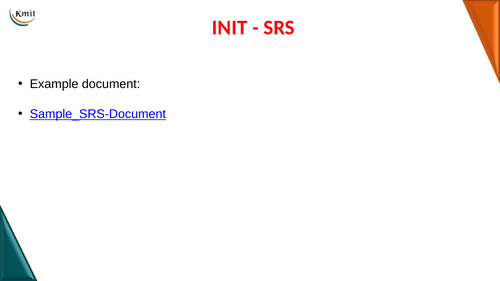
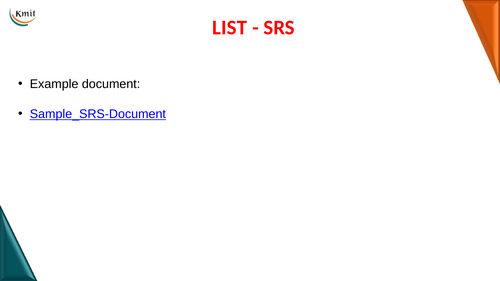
INIT: INIT -> LIST
